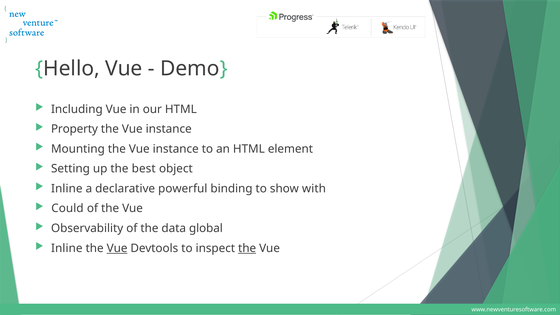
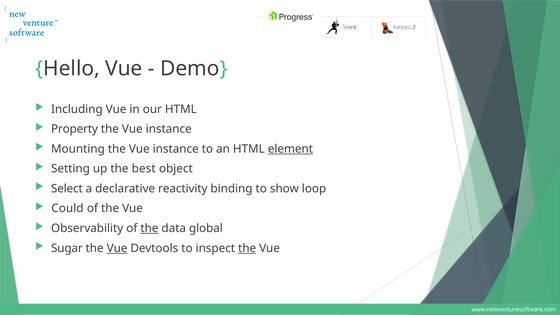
element underline: none -> present
Inline at (67, 189): Inline -> Select
powerful: powerful -> reactivity
with: with -> loop
the at (149, 228) underline: none -> present
Inline at (67, 248): Inline -> Sugar
